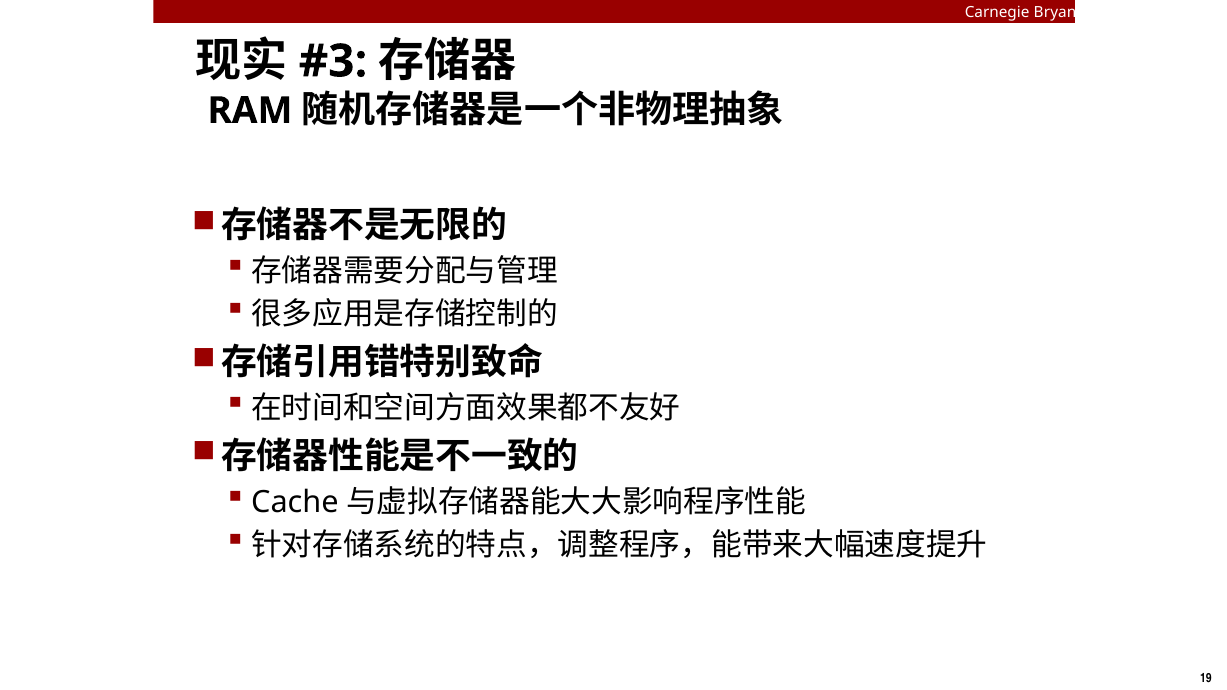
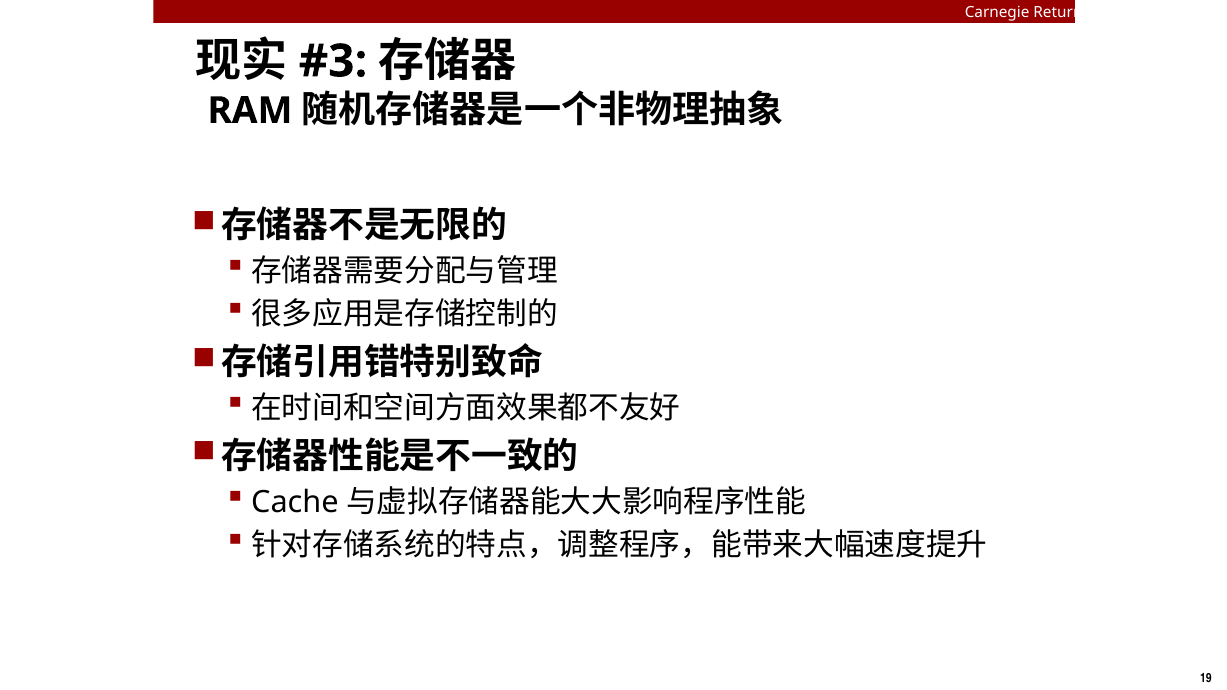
Bryant: Bryant -> Return
